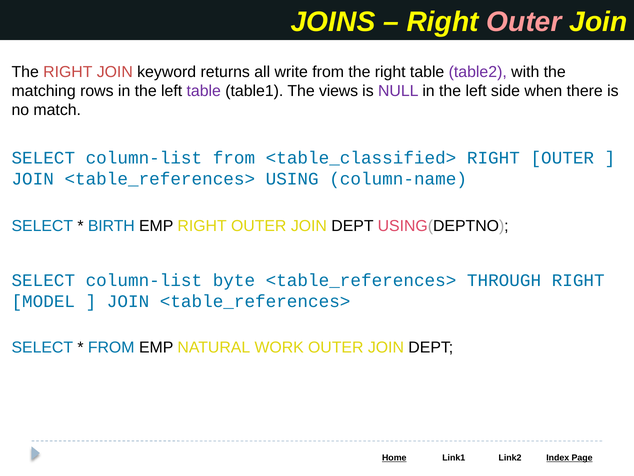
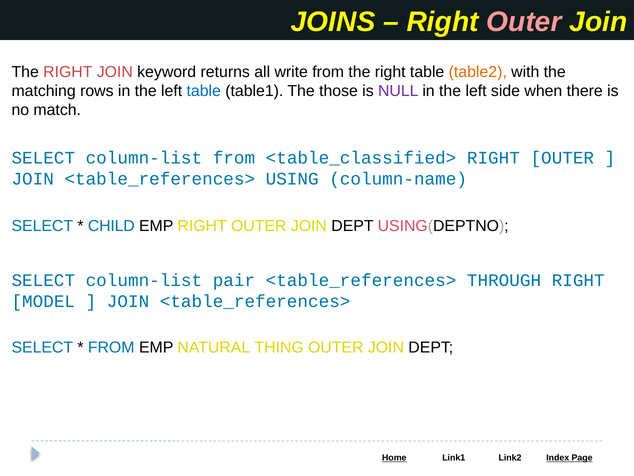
table2 colour: purple -> orange
table at (204, 91) colour: purple -> blue
views: views -> those
BIRTH: BIRTH -> CHILD
byte: byte -> pair
WORK: WORK -> THING
